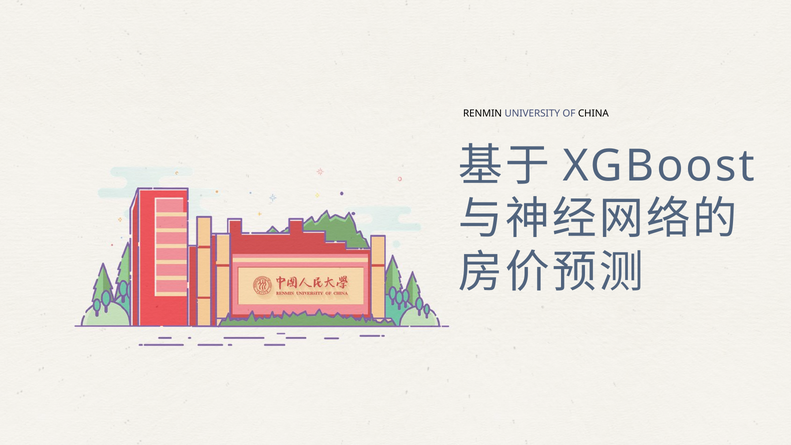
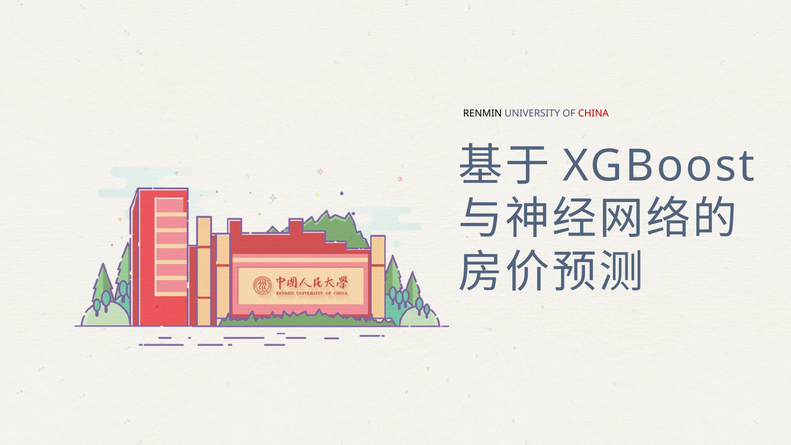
CHINA colour: black -> red
